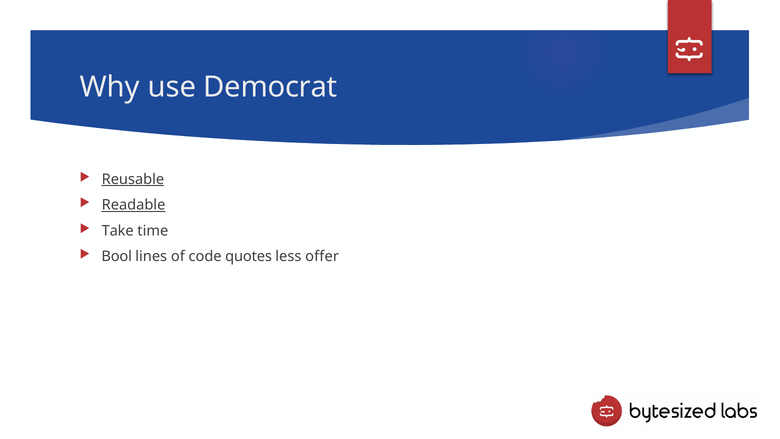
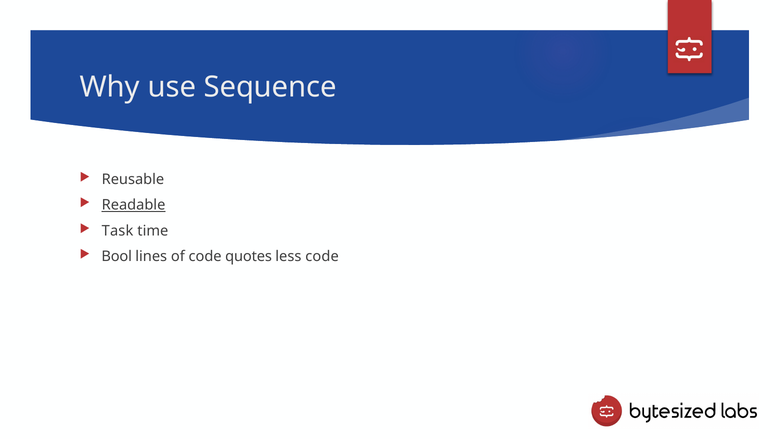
Democrat: Democrat -> Sequence
Reusable underline: present -> none
Take: Take -> Task
less offer: offer -> code
